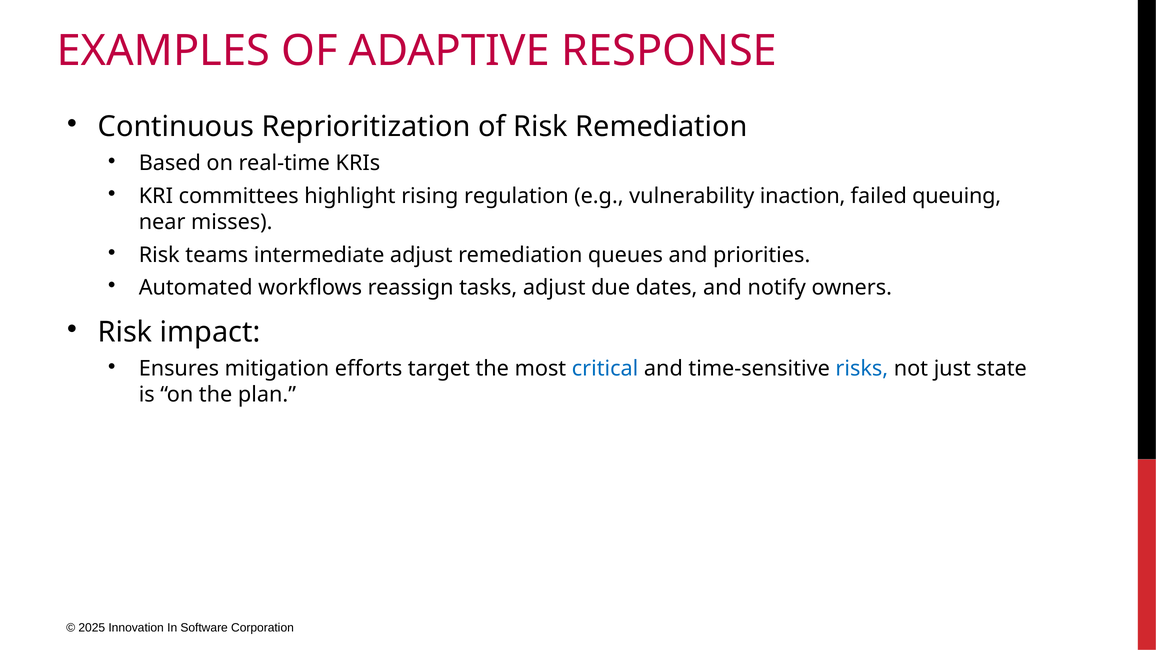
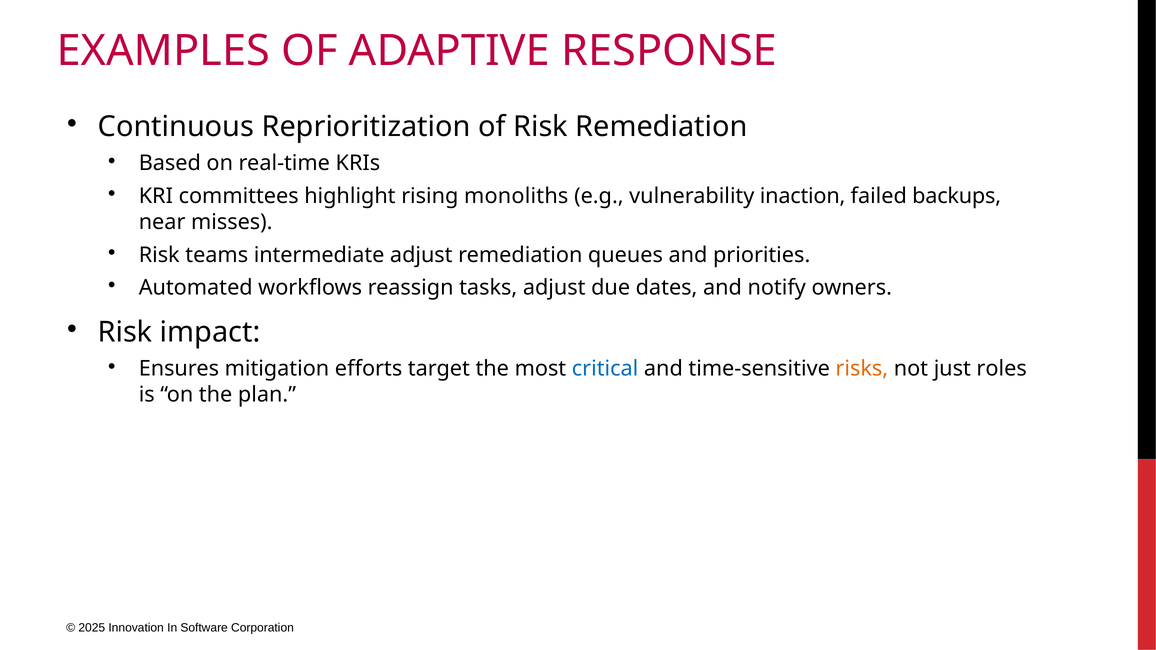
regulation: regulation -> monoliths
queuing: queuing -> backups
risks colour: blue -> orange
state: state -> roles
